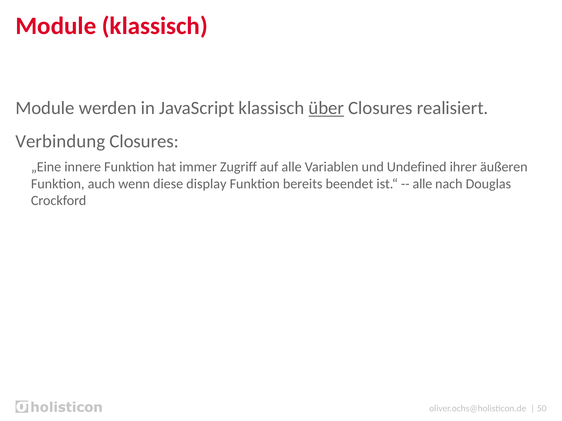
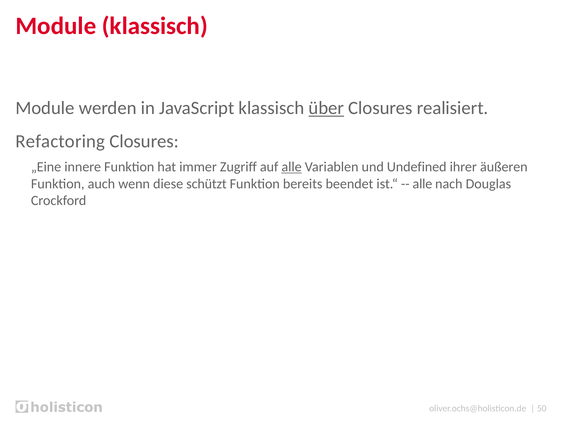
Verbindung: Verbindung -> Refactoring
alle at (292, 167) underline: none -> present
display: display -> schützt
